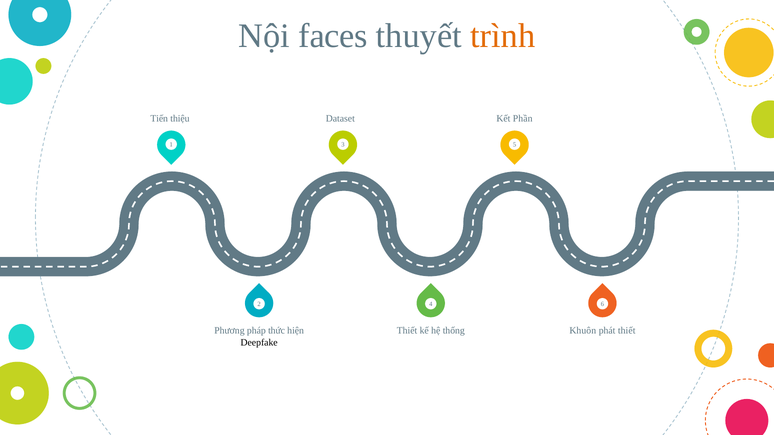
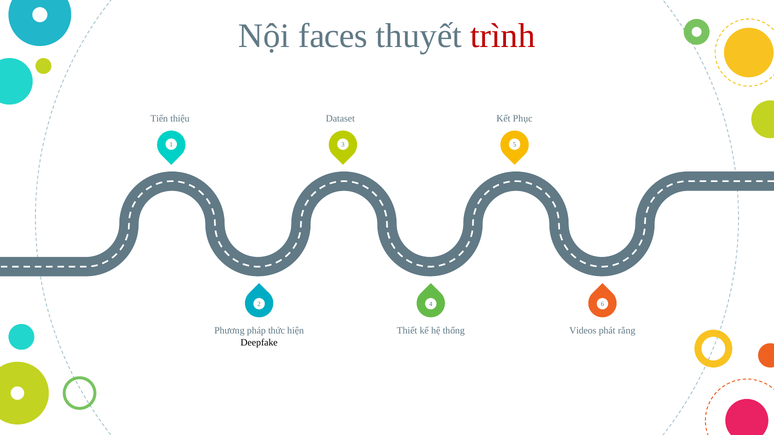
trình colour: orange -> red
Phần: Phần -> Phục
Khuôn: Khuôn -> Videos
phát thiết: thiết -> rằng
